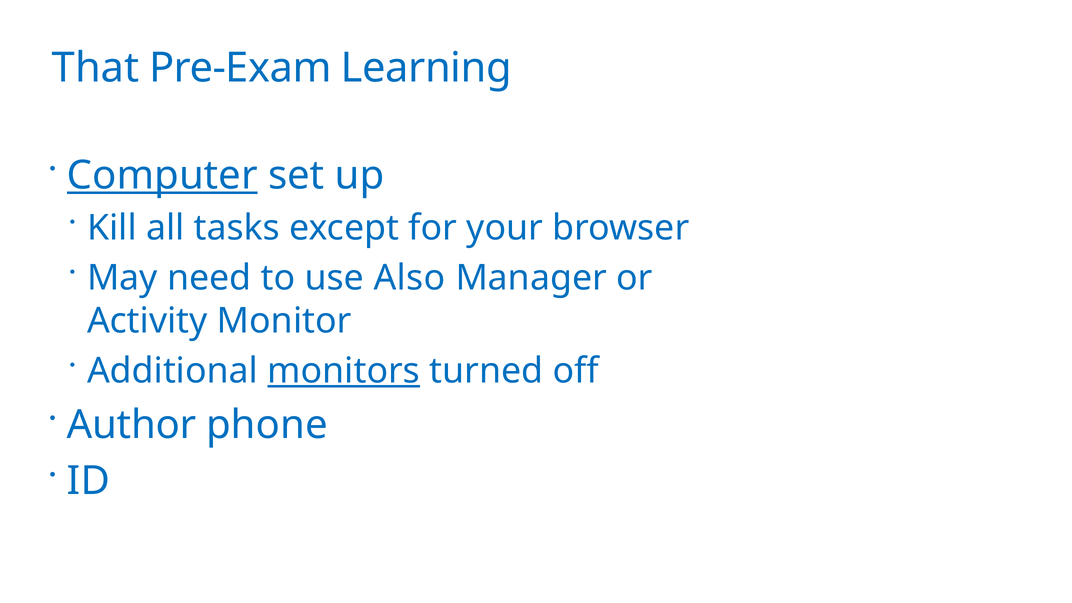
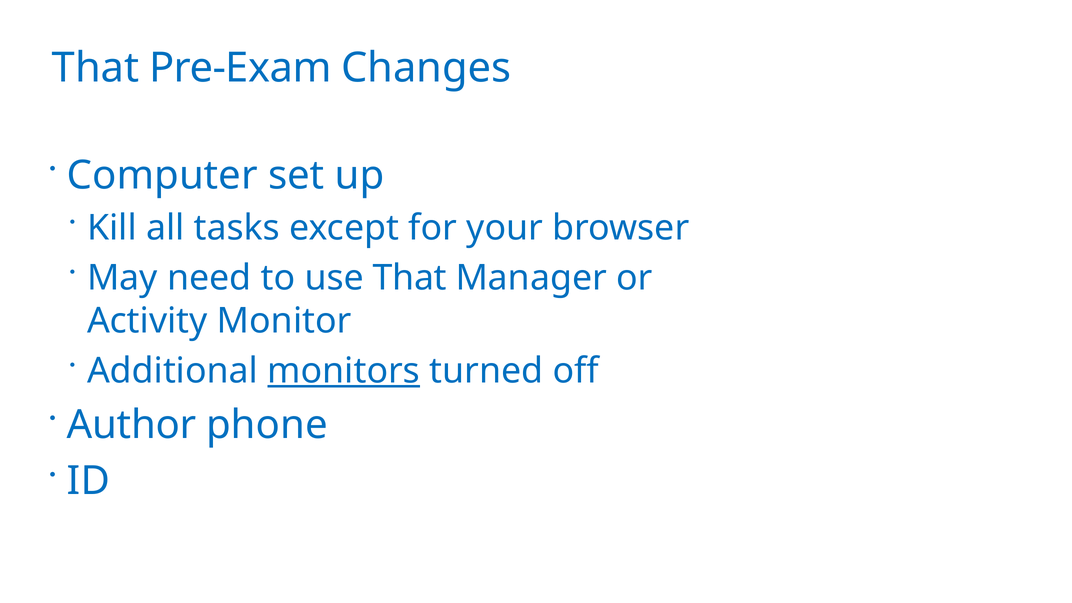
Learning: Learning -> Changes
Computer underline: present -> none
use Also: Also -> That
